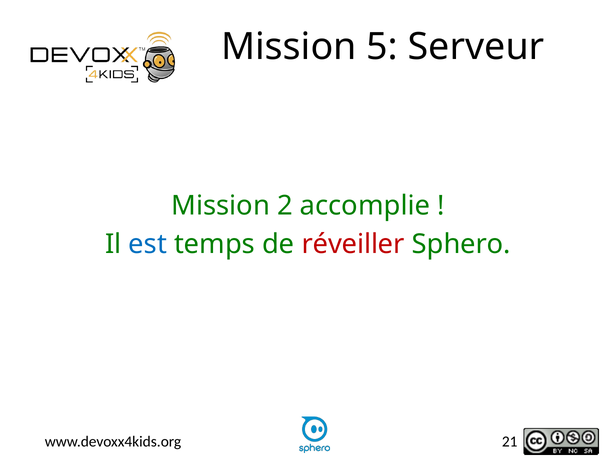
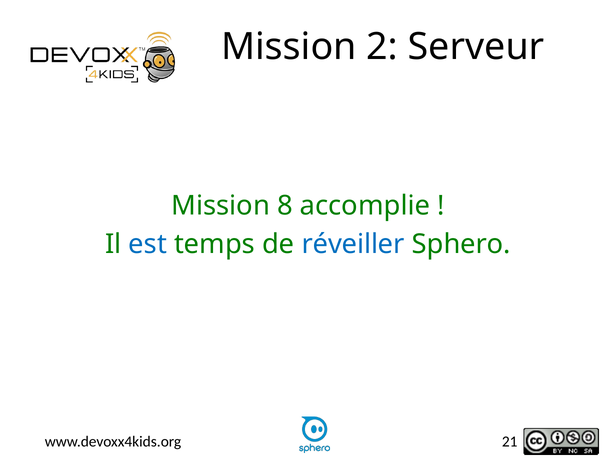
5: 5 -> 2
2: 2 -> 8
réveiller colour: red -> blue
